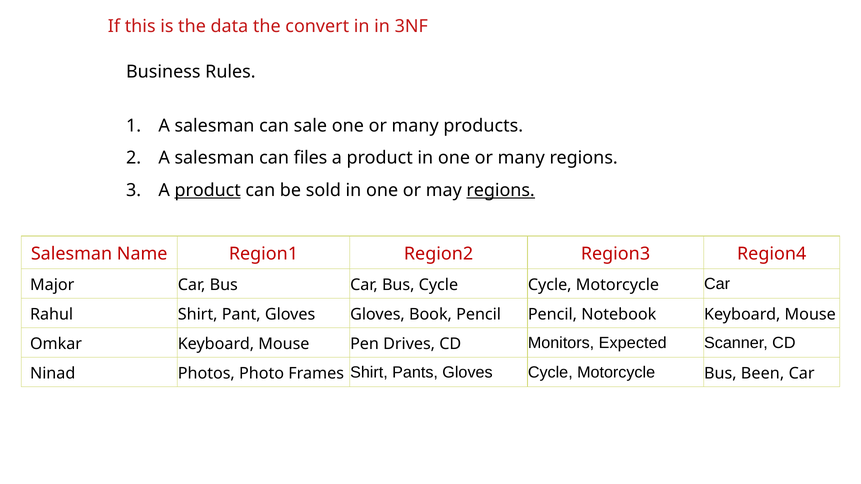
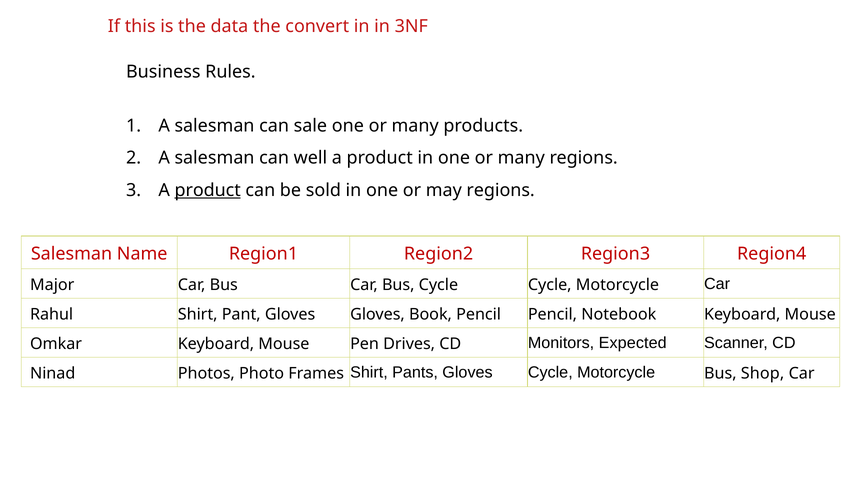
files: files -> well
regions at (501, 190) underline: present -> none
Been: Been -> Shop
